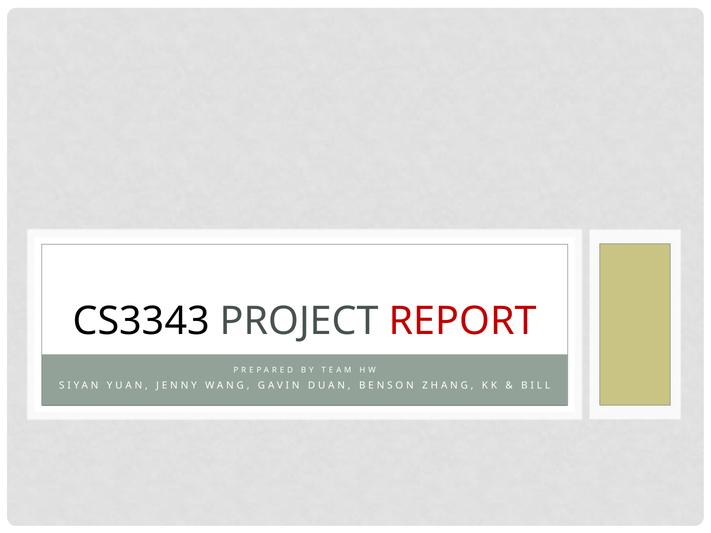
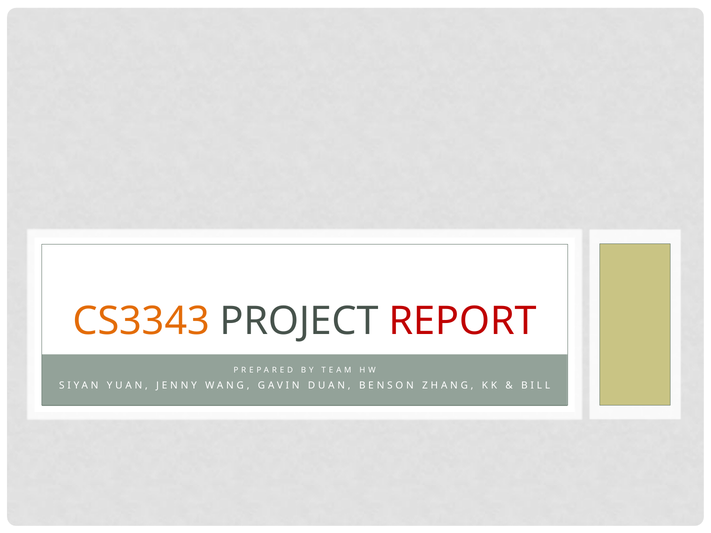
CS3343 colour: black -> orange
